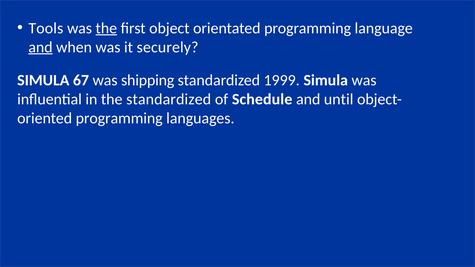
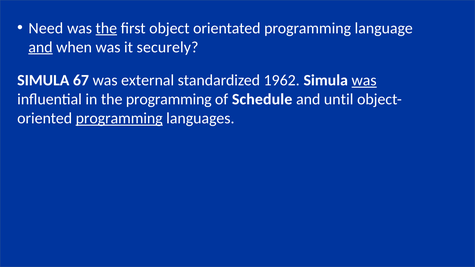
Tools: Tools -> Need
shipping: shipping -> external
1999: 1999 -> 1962
was at (364, 80) underline: none -> present
the standardized: standardized -> programming
programming at (119, 118) underline: none -> present
